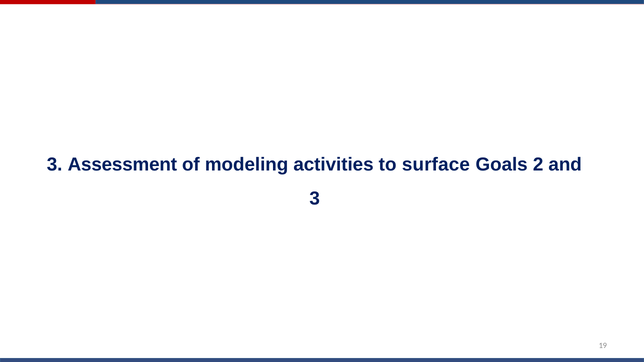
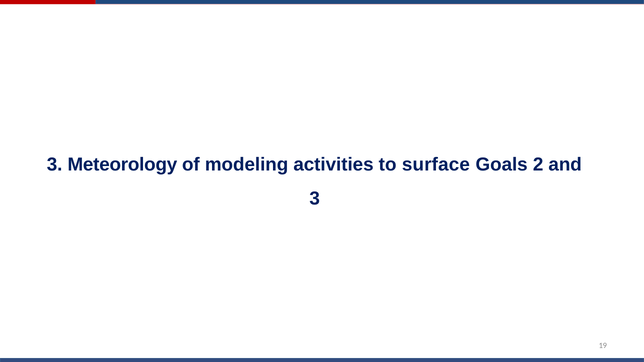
Assessment: Assessment -> Meteorology
